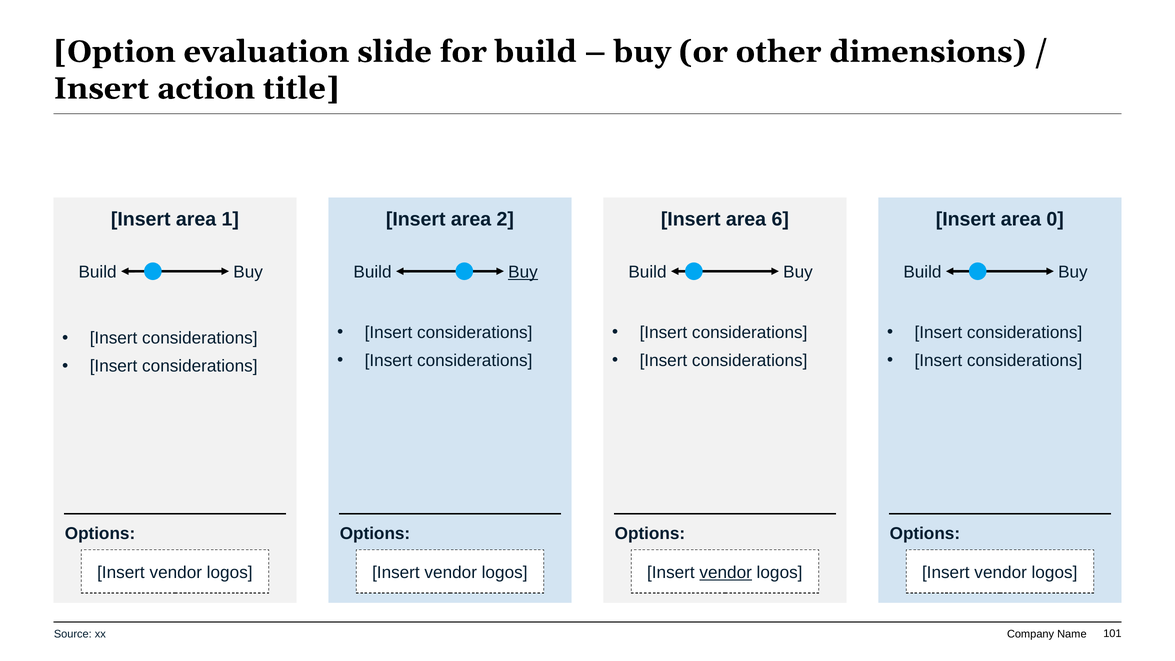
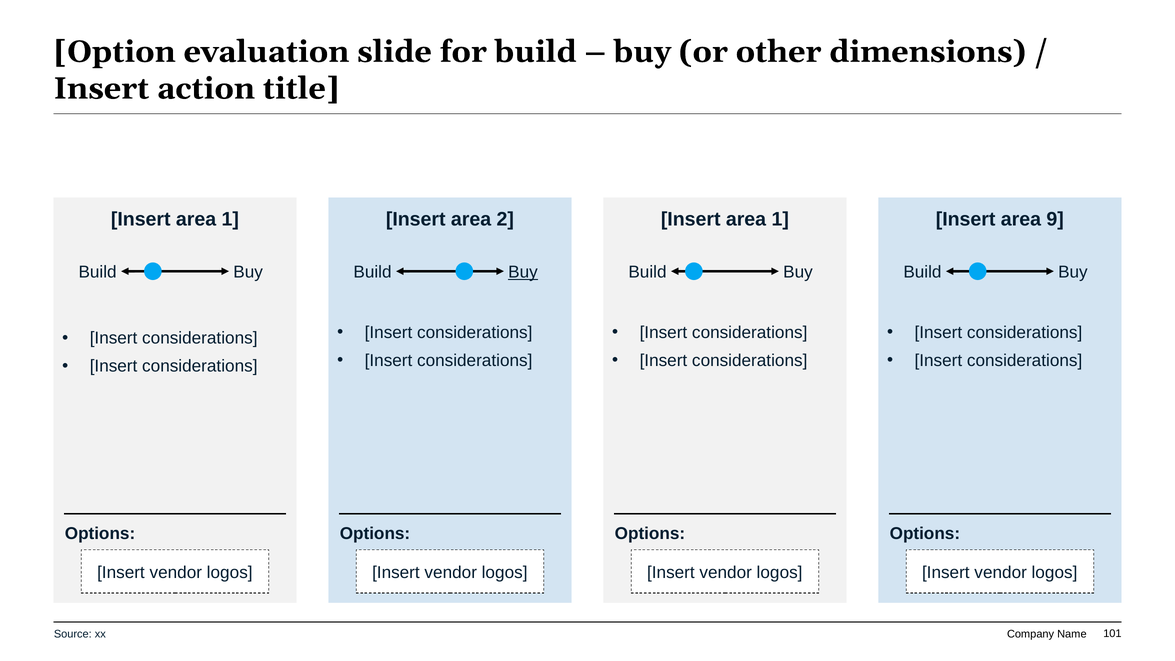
6 at (780, 219): 6 -> 1
0: 0 -> 9
vendor at (726, 573) underline: present -> none
